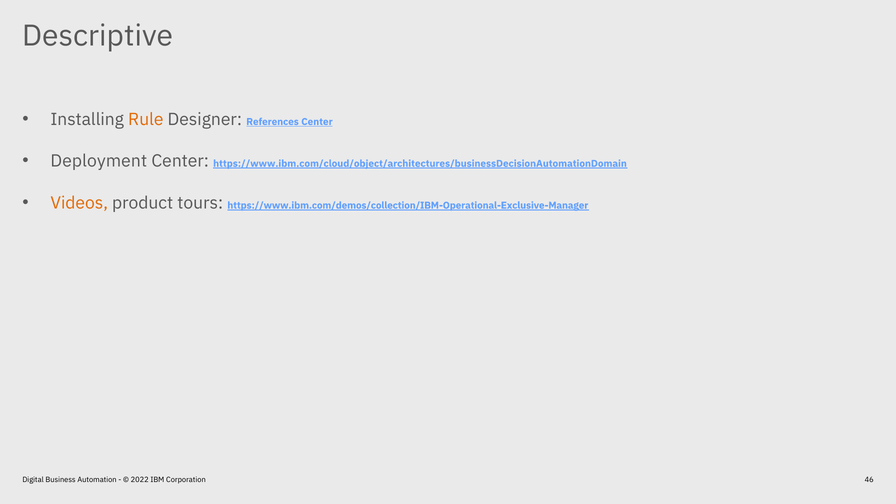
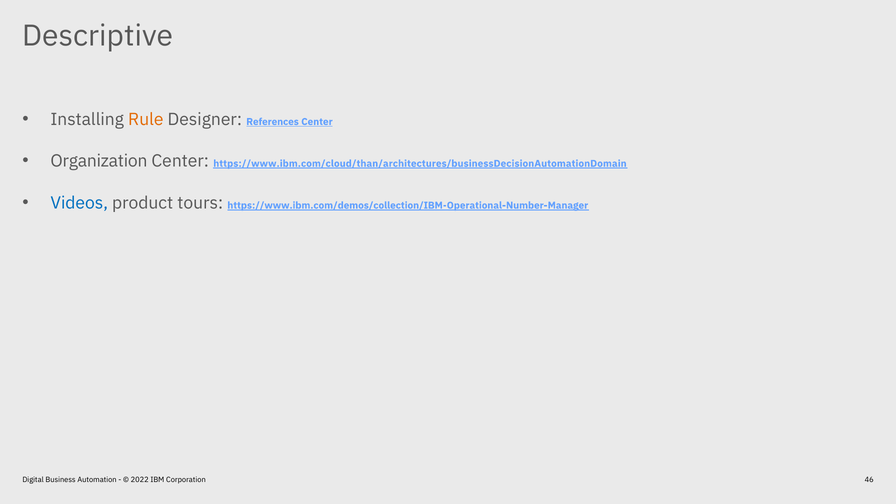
Deployment: Deployment -> Organization
https://www.ibm.com/cloud/object/architectures/businessDecisionAutomationDomain: https://www.ibm.com/cloud/object/architectures/businessDecisionAutomationDomain -> https://www.ibm.com/cloud/than/architectures/businessDecisionAutomationDomain
Videos colour: orange -> blue
https://www.ibm.com/demos/collection/IBM-Operational-Exclusive-Manager: https://www.ibm.com/demos/collection/IBM-Operational-Exclusive-Manager -> https://www.ibm.com/demos/collection/IBM-Operational-Number-Manager
